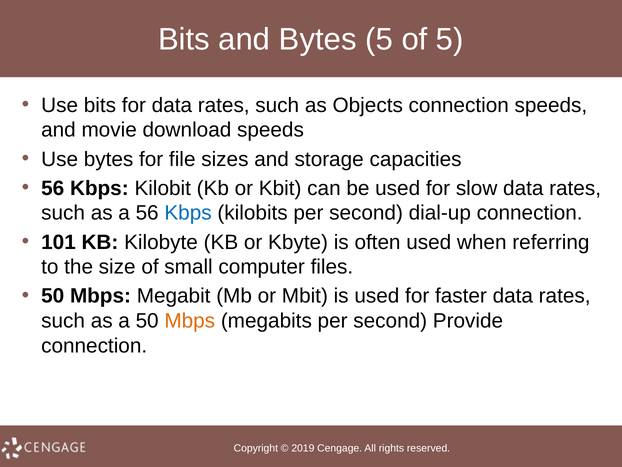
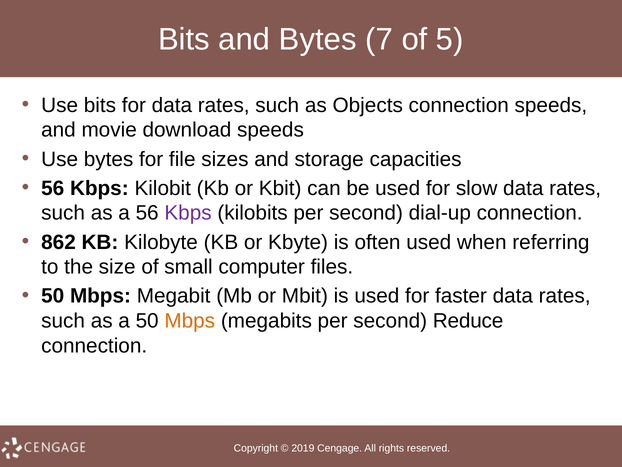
Bytes 5: 5 -> 7
Kbps at (188, 213) colour: blue -> purple
101: 101 -> 862
Provide: Provide -> Reduce
